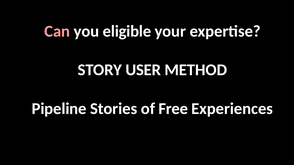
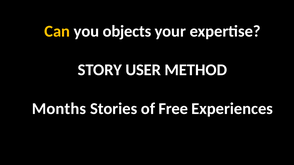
Can colour: pink -> yellow
eligible: eligible -> objects
Pipeline: Pipeline -> Months
